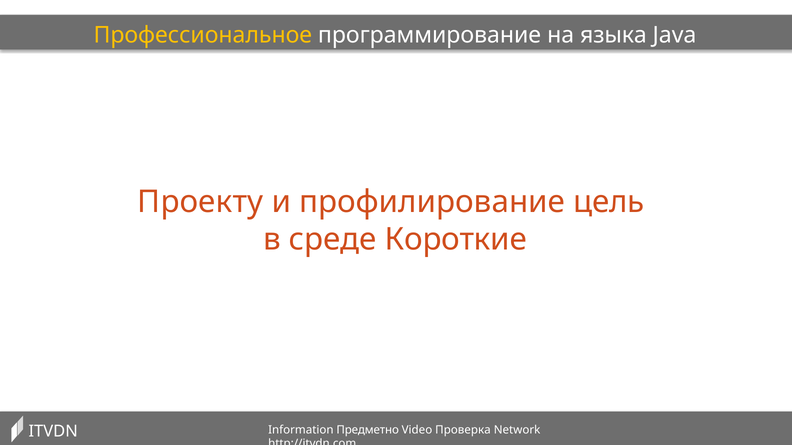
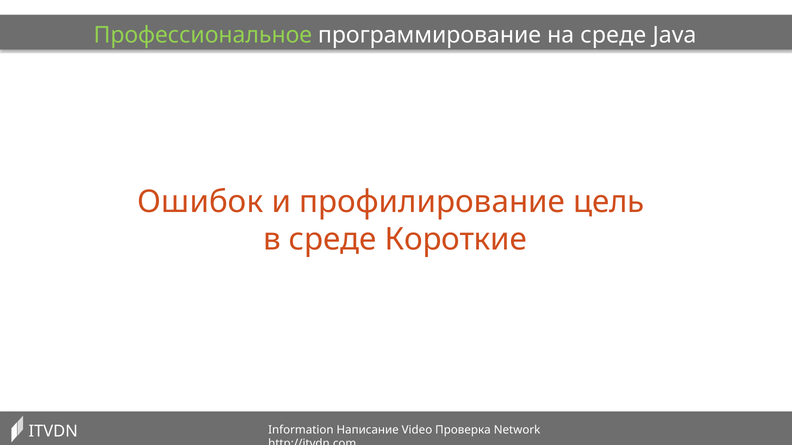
Профессиональное colour: yellow -> light green
на языка: языка -> среде
Проекту: Проекту -> Ошибок
Предметно: Предметно -> Написание
